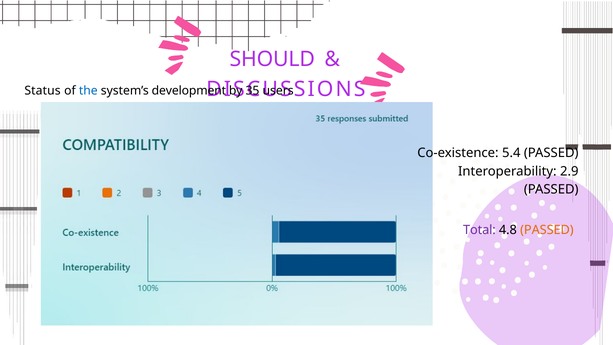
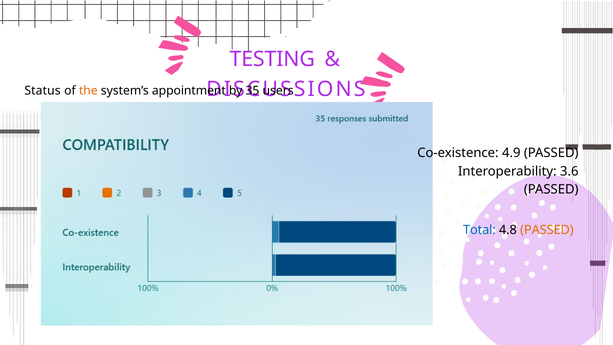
SHOULD: SHOULD -> TESTING
the colour: blue -> orange
development: development -> appointment
5.4: 5.4 -> 4.9
2.9: 2.9 -> 3.6
Total colour: purple -> blue
